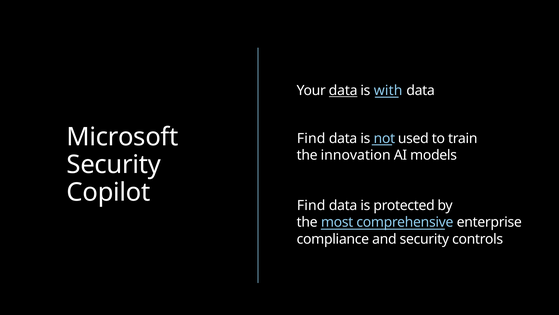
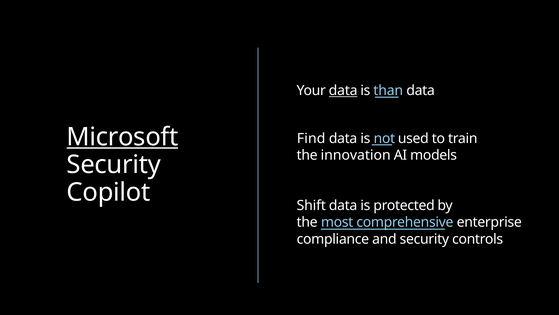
with: with -> than
Microsoft underline: none -> present
Find at (311, 205): Find -> Shift
